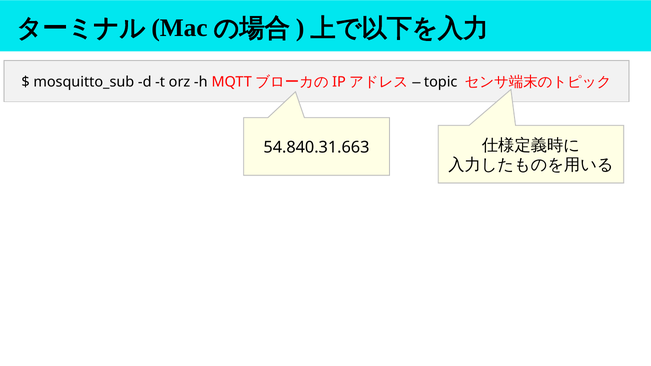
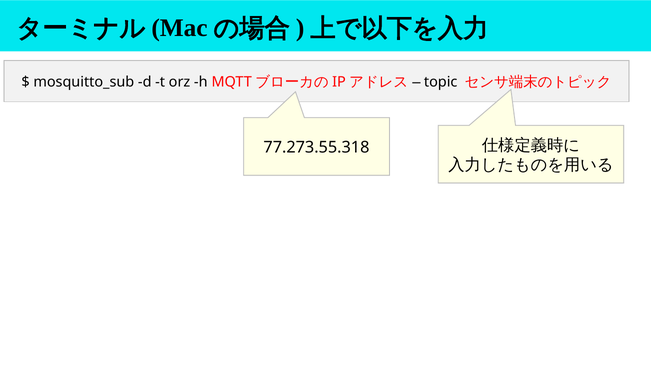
54.840.31.663: 54.840.31.663 -> 77.273.55.318
